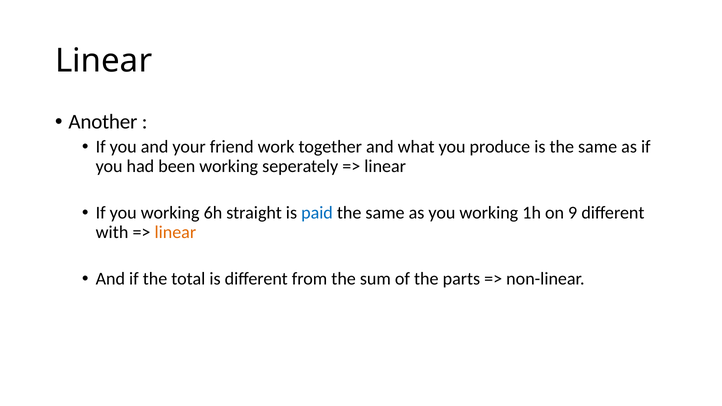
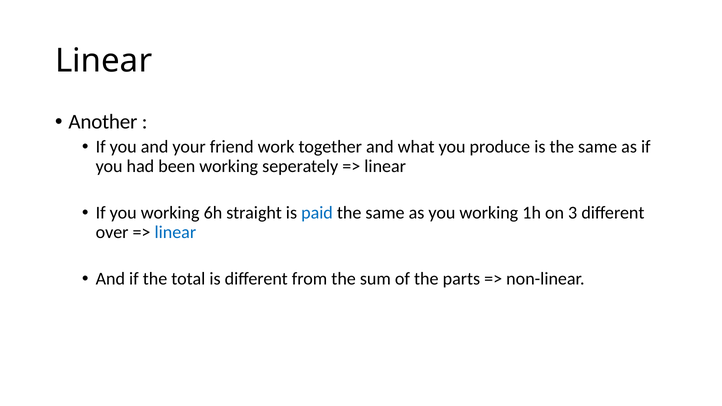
9: 9 -> 3
with: with -> over
linear at (175, 232) colour: orange -> blue
